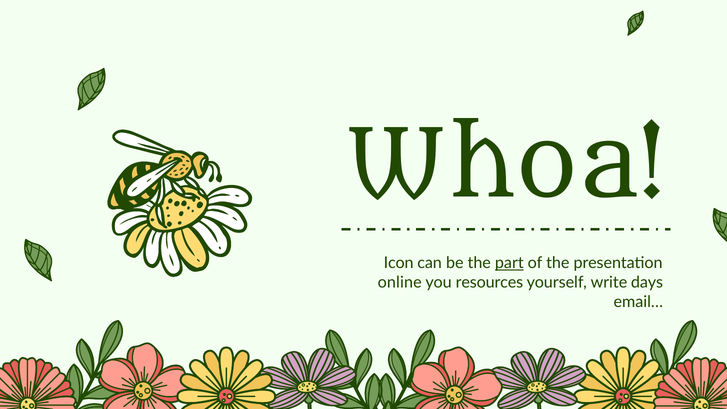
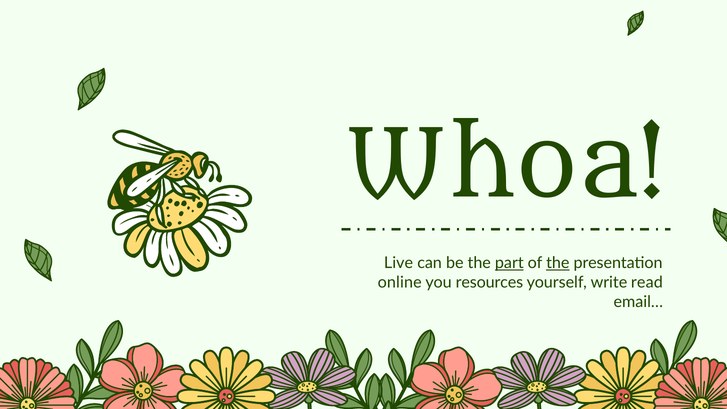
Icon: Icon -> Live
the at (558, 263) underline: none -> present
days: days -> read
